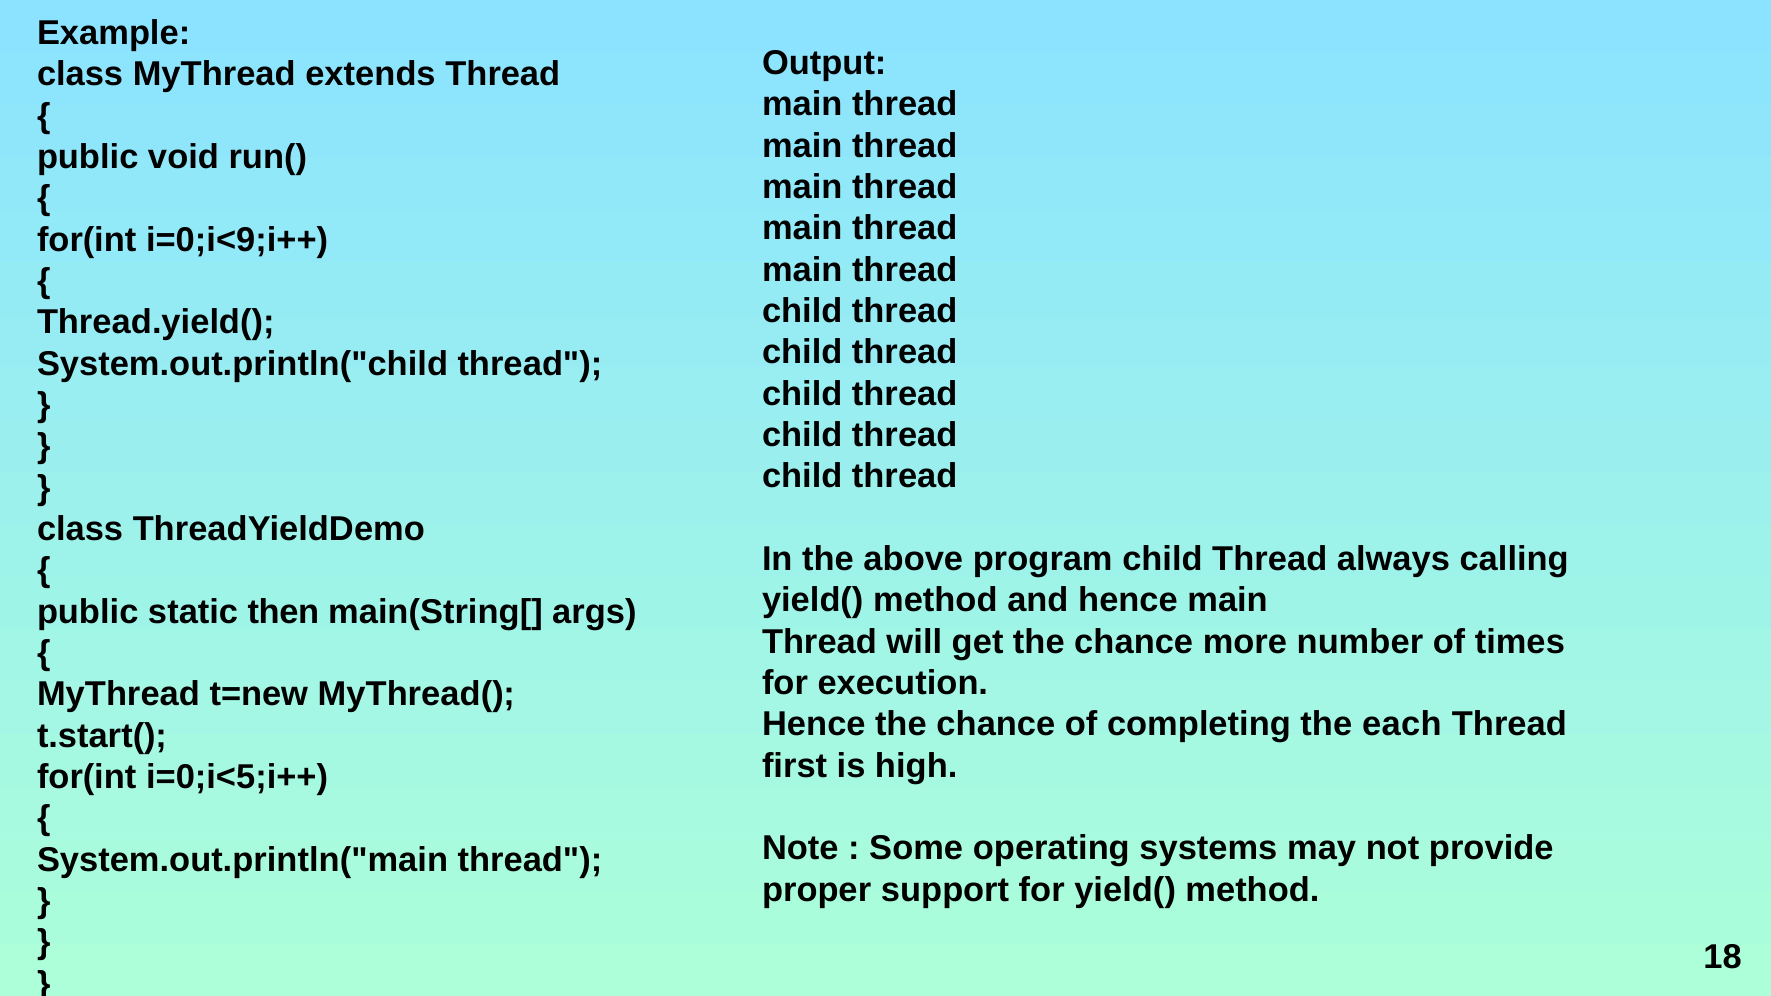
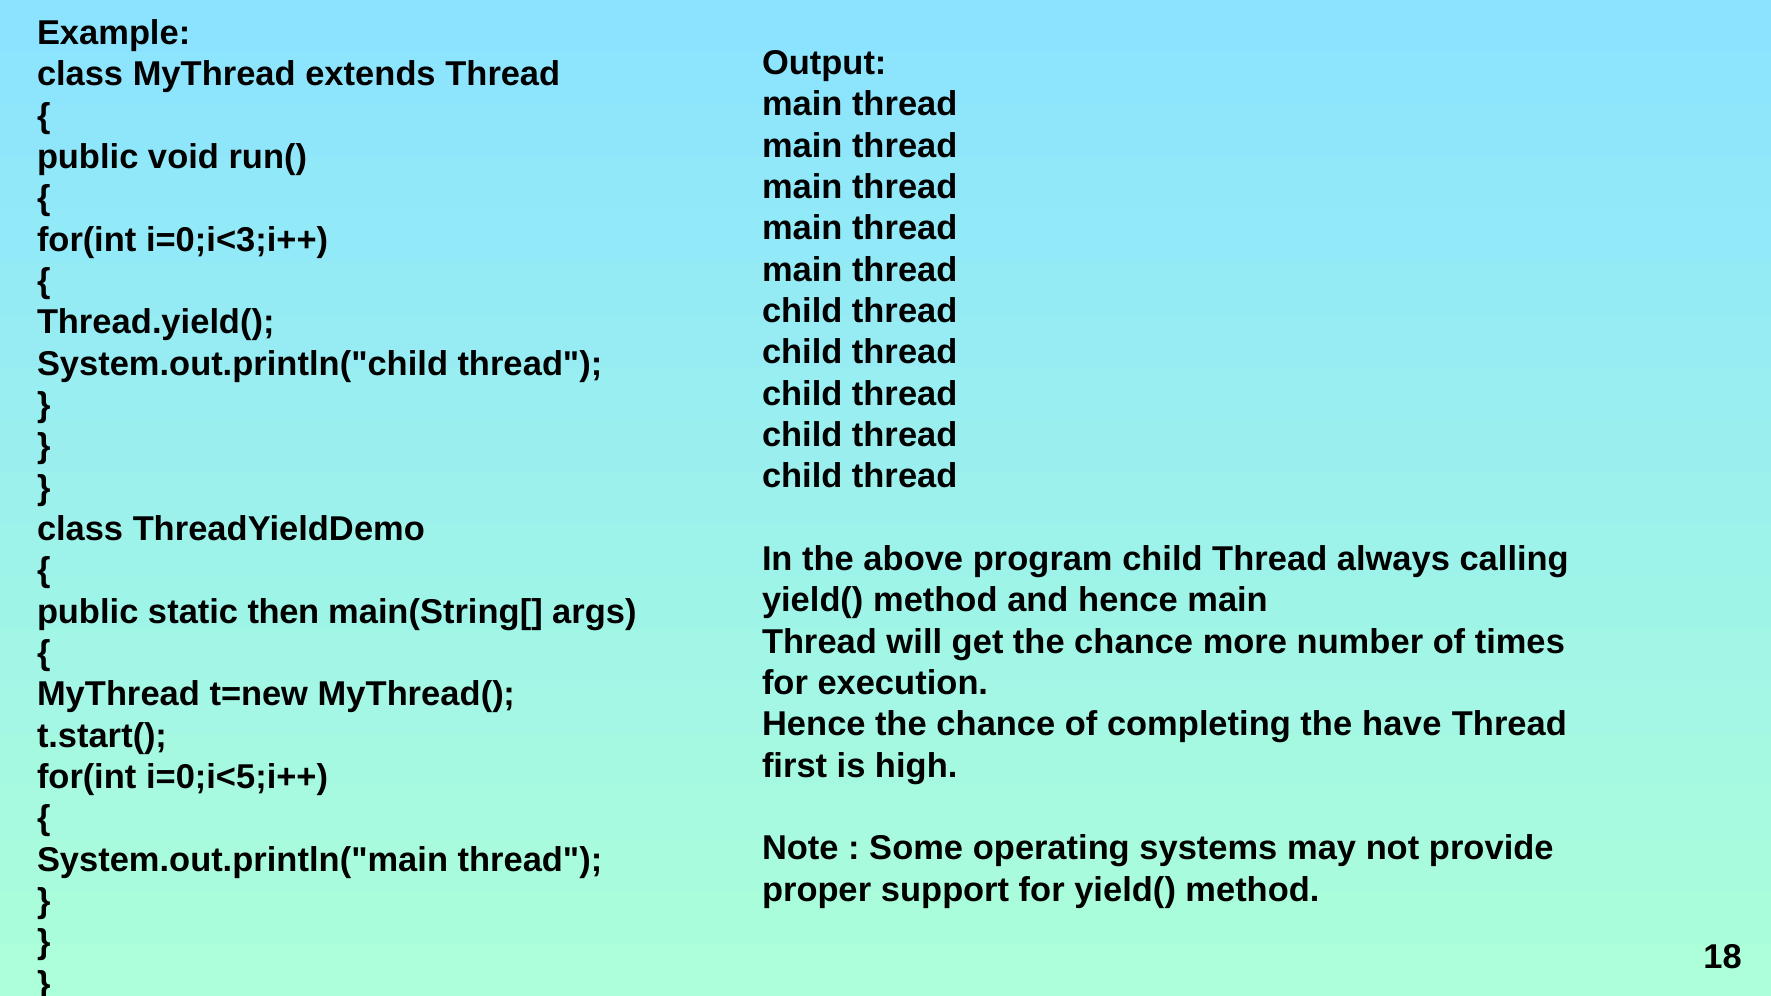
i=0;i<9;i++: i=0;i<9;i++ -> i=0;i<3;i++
each: each -> have
